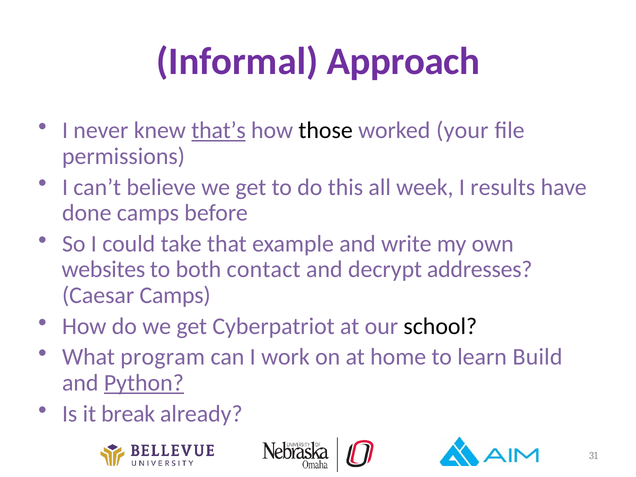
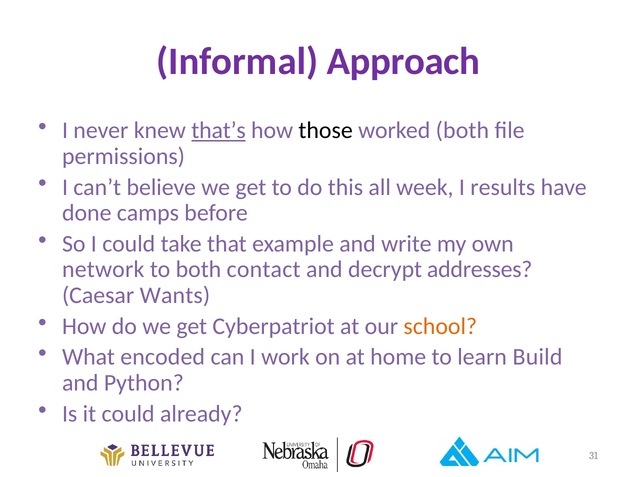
worked your: your -> both
websites: websites -> network
Caesar Camps: Camps -> Wants
school colour: black -> orange
program: program -> encoded
Python underline: present -> none
it break: break -> could
